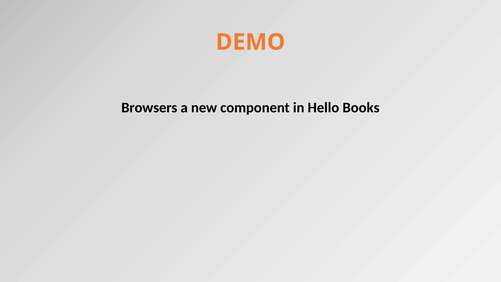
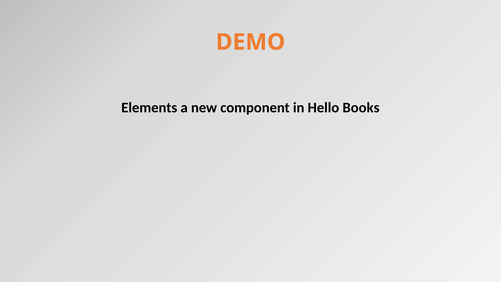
Browsers: Browsers -> Elements
